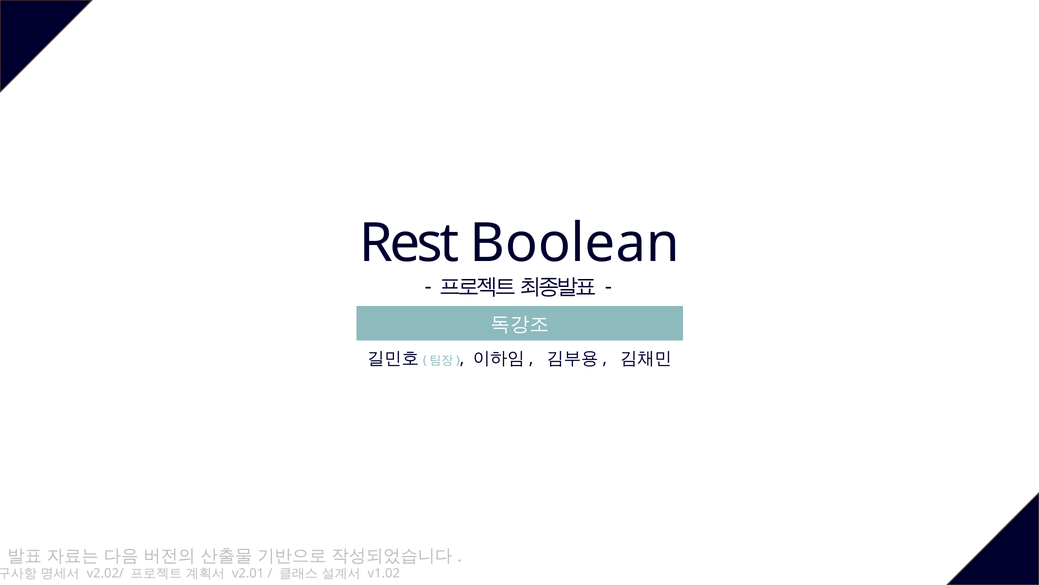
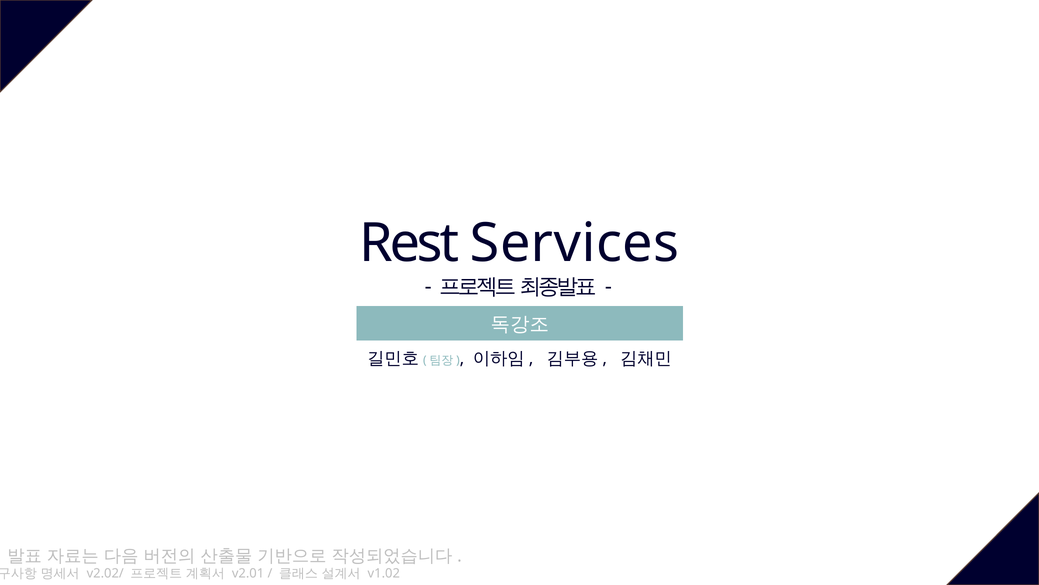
Boolean: Boolean -> Services
